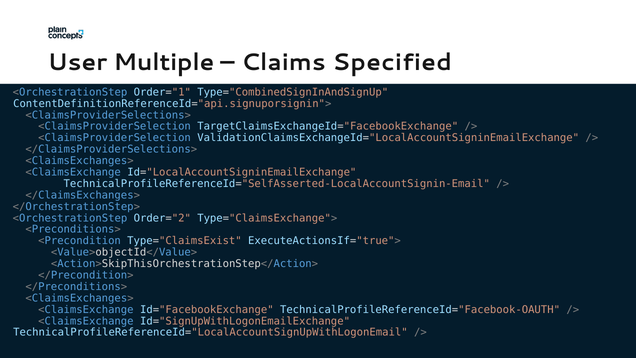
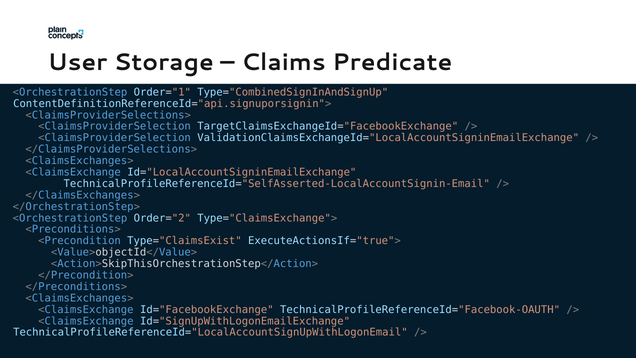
Multiple: Multiple -> Storage
Specified: Specified -> Predicate
